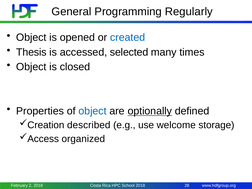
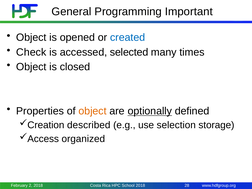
Regularly: Regularly -> Important
Thesis: Thesis -> Check
object at (93, 111) colour: blue -> orange
welcome: welcome -> selection
